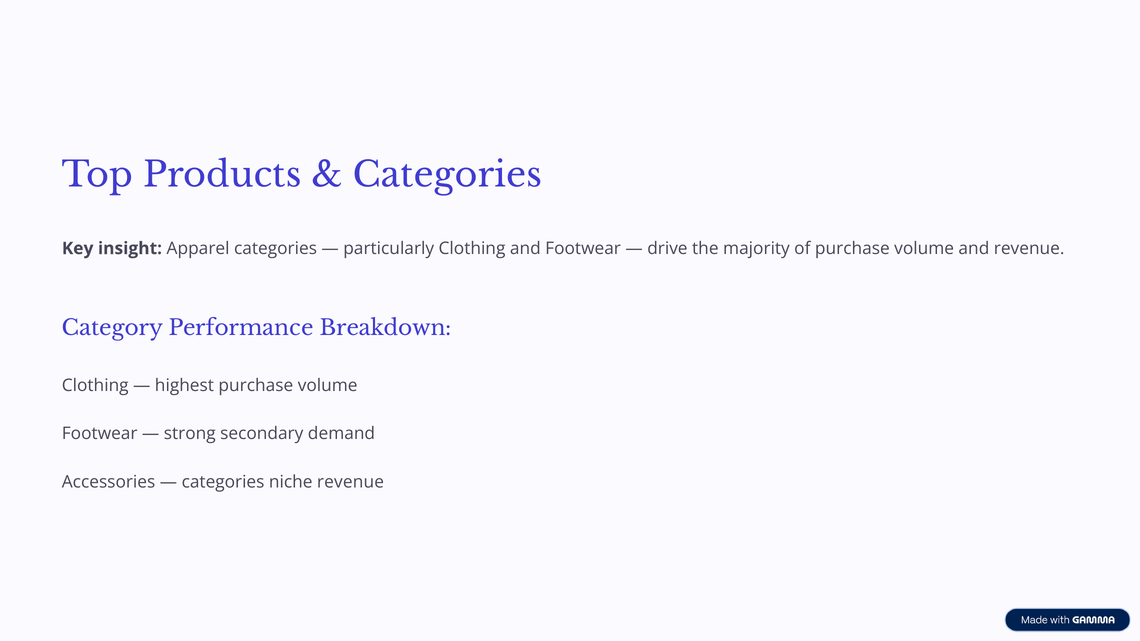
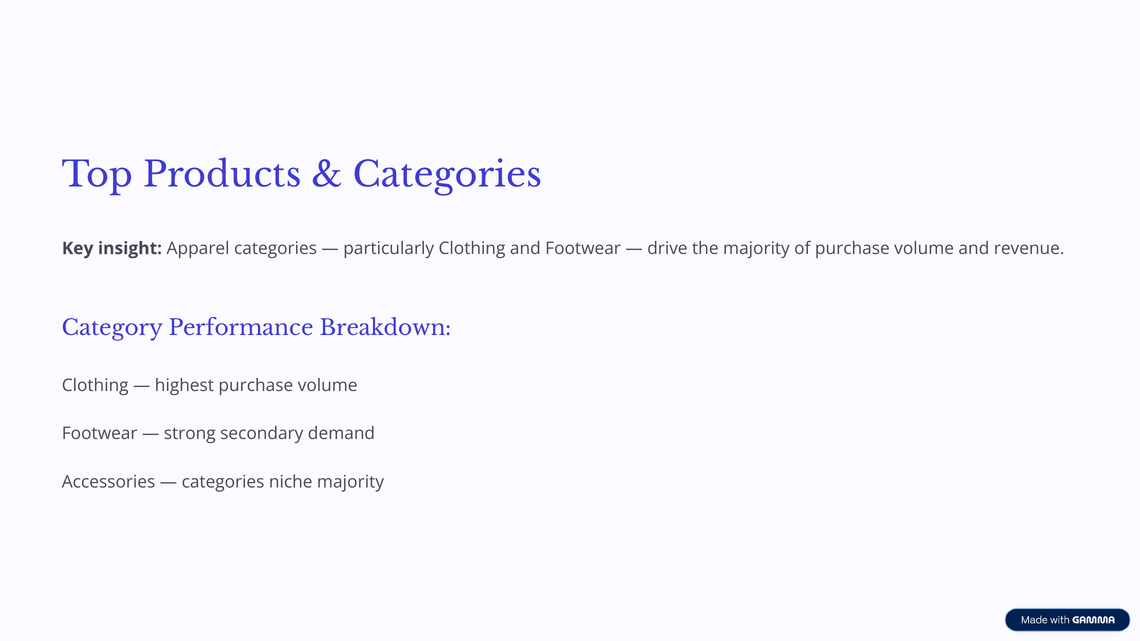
niche revenue: revenue -> majority
